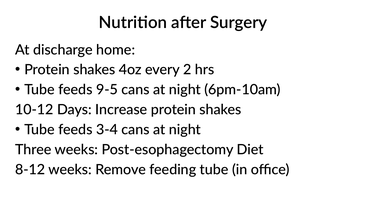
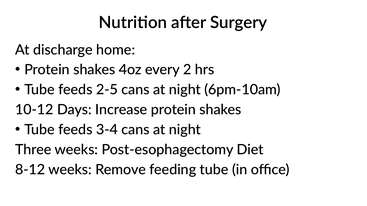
9-5: 9-5 -> 2-5
